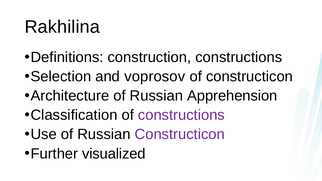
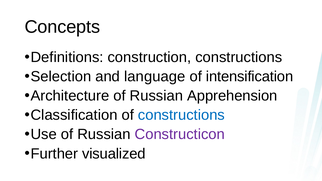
Rakhilina: Rakhilina -> Concepts
voprosov: voprosov -> language
of constructicon: constructicon -> intensification
constructions at (181, 115) colour: purple -> blue
